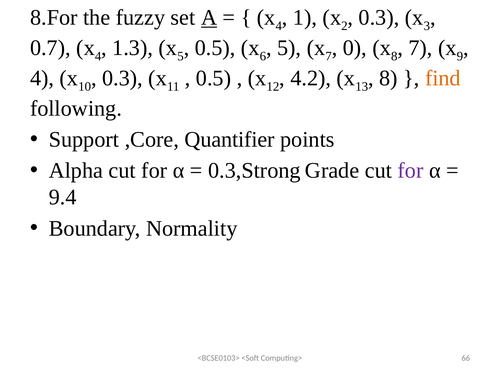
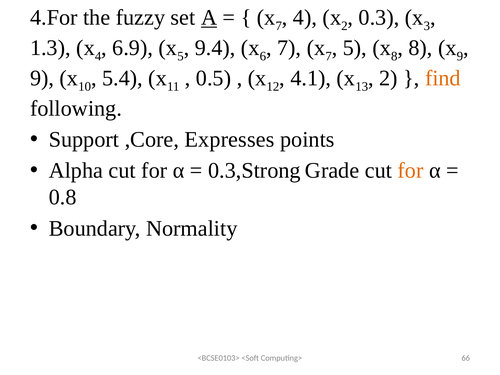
8.For: 8.For -> 4.For
4 at (279, 26): 4 -> 7
1 at (305, 17): 1 -> 4
0.7: 0.7 -> 1.3
1.3: 1.3 -> 6.9
0.5 at (215, 48): 0.5 -> 9.4
5 at (289, 48): 5 -> 7
0 at (355, 48): 0 -> 5
7 at (421, 48): 7 -> 8
4 at (42, 78): 4 -> 9
0.3 at (122, 78): 0.3 -> 5.4
4.2: 4.2 -> 4.1
8 at (388, 78): 8 -> 2
Quantifier: Quantifier -> Expresses
for at (411, 171) colour: purple -> orange
9.4: 9.4 -> 0.8
